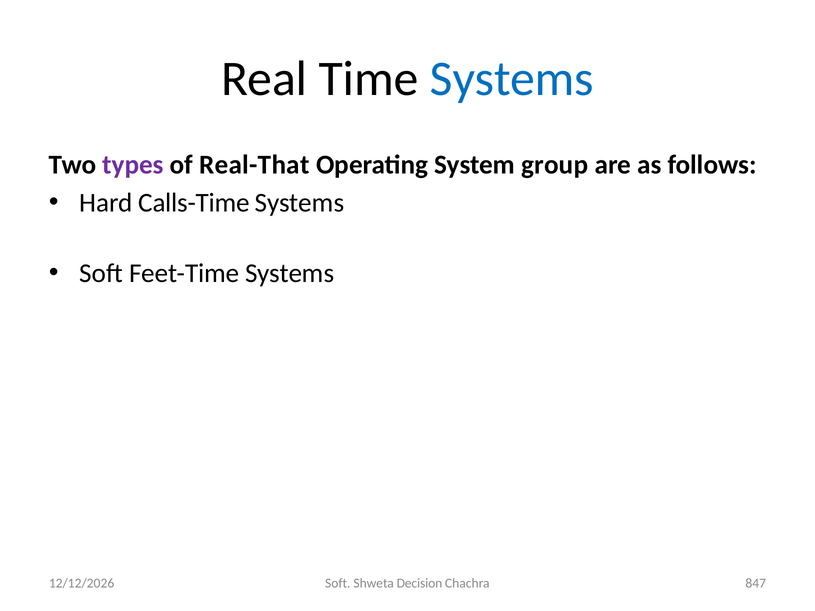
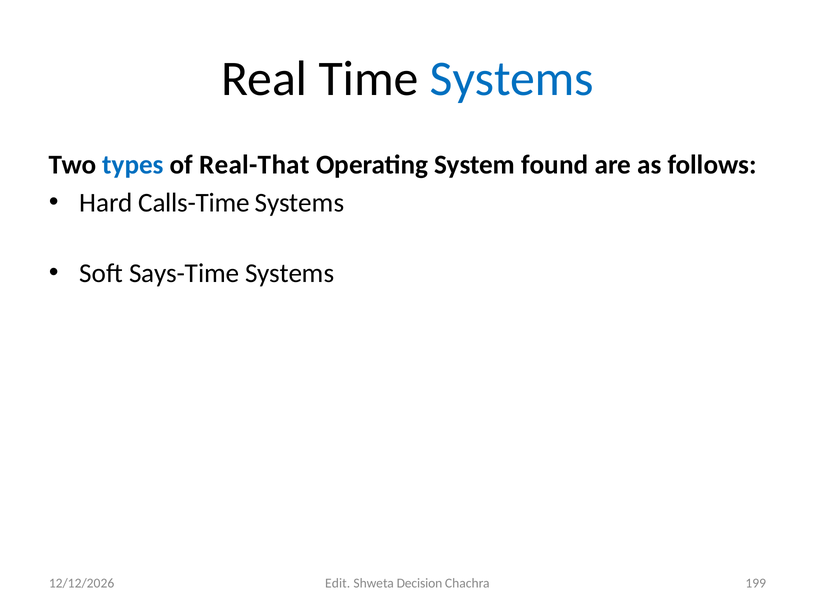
types colour: purple -> blue
group: group -> found
Feet-Time: Feet-Time -> Says-Time
Soft at (338, 584): Soft -> Edit
847: 847 -> 199
